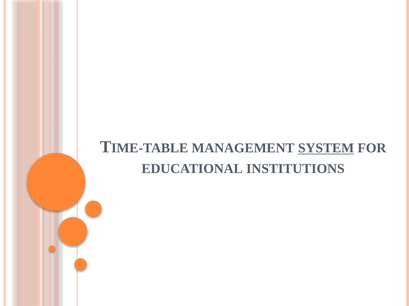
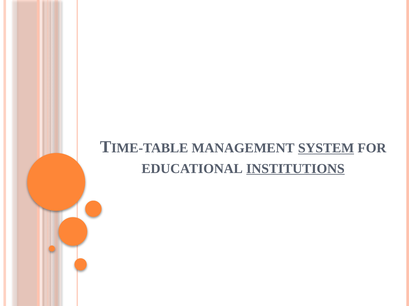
INSTITUTIONS underline: none -> present
